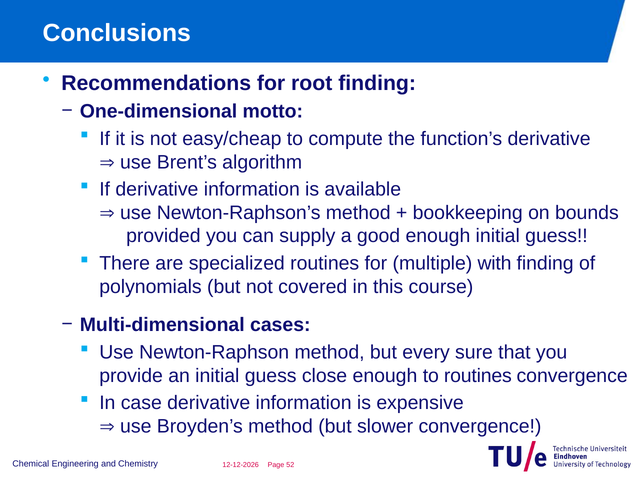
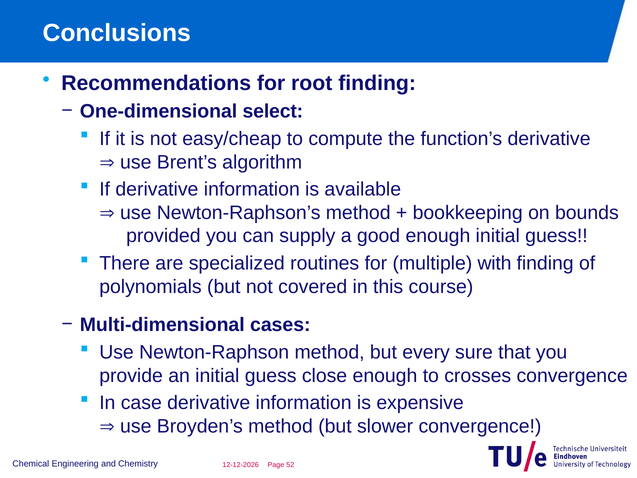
motto: motto -> select
to routines: routines -> crosses
